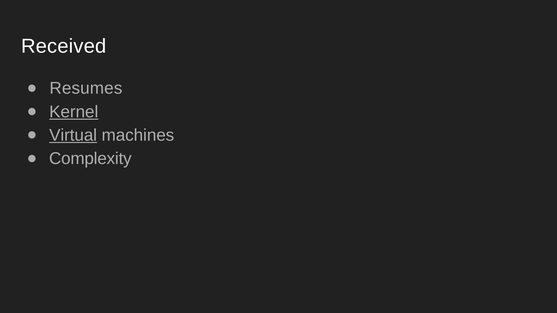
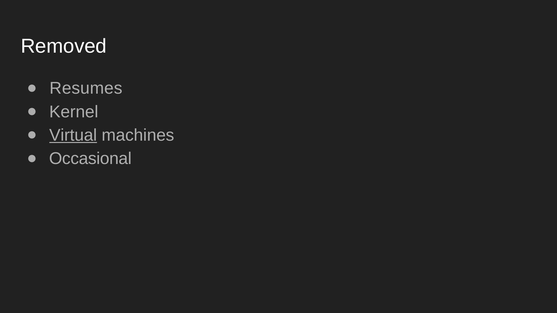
Received: Received -> Removed
Kernel underline: present -> none
Complexity: Complexity -> Occasional
